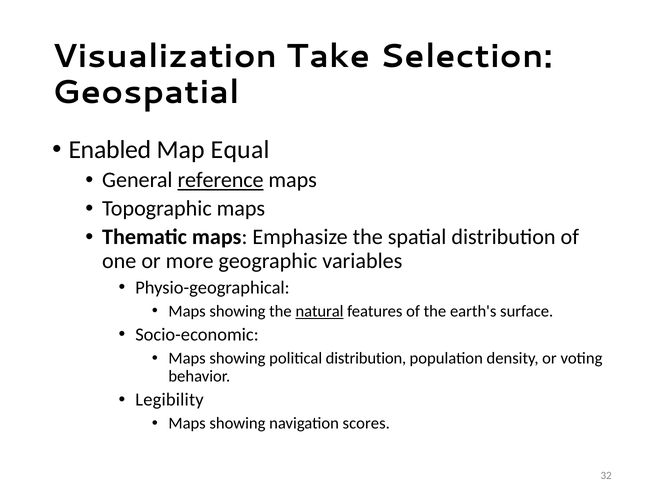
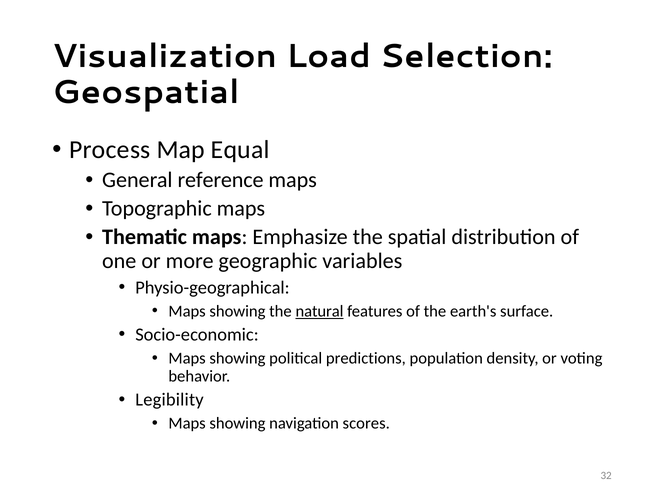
Take: Take -> Load
Enabled: Enabled -> Process
reference underline: present -> none
political distribution: distribution -> predictions
